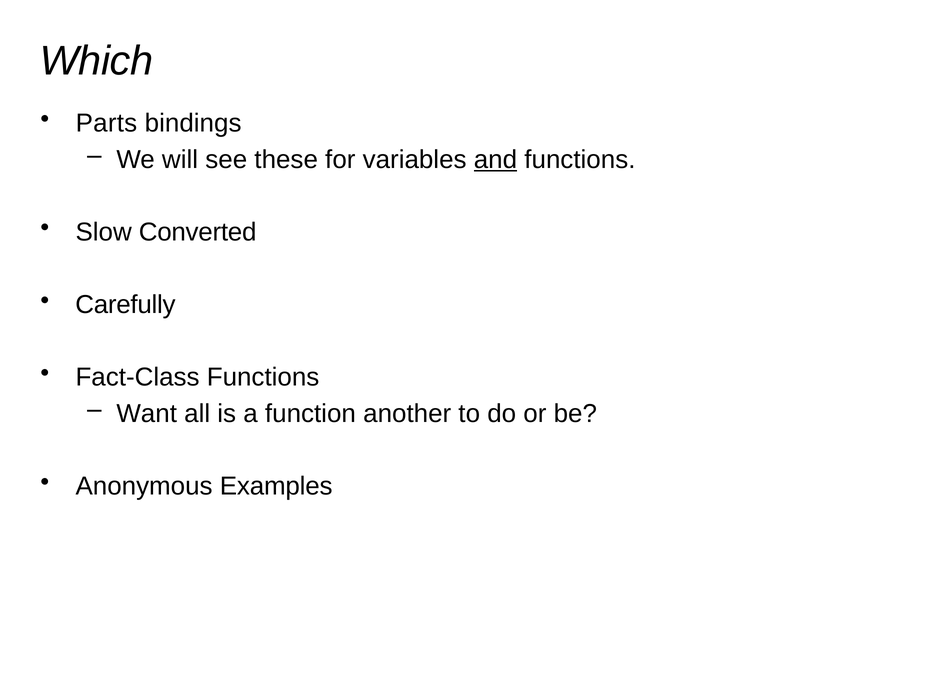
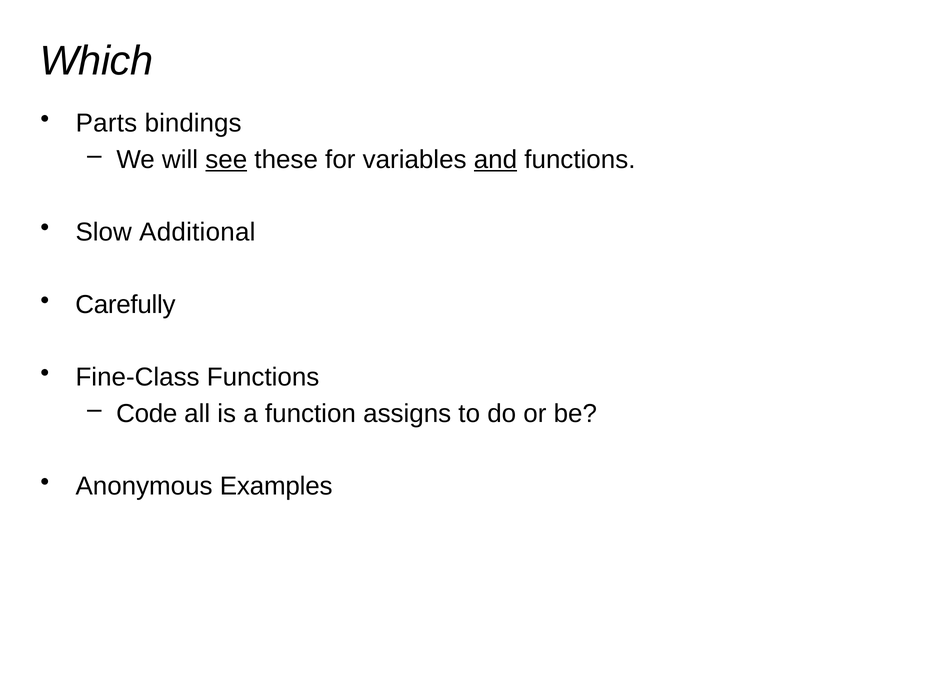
see underline: none -> present
Converted: Converted -> Additional
Fact-Class: Fact-Class -> Fine-Class
Want: Want -> Code
another: another -> assigns
